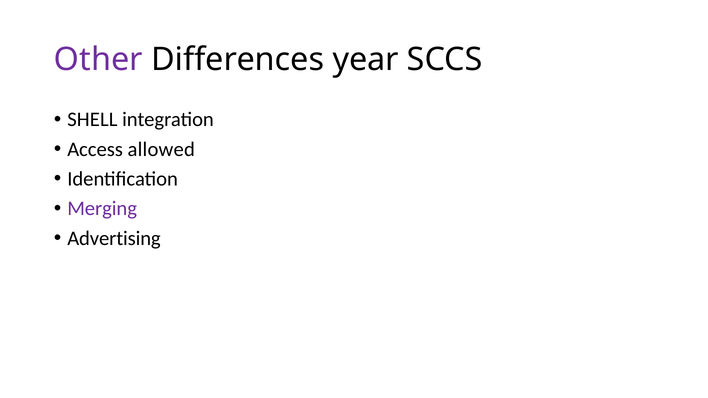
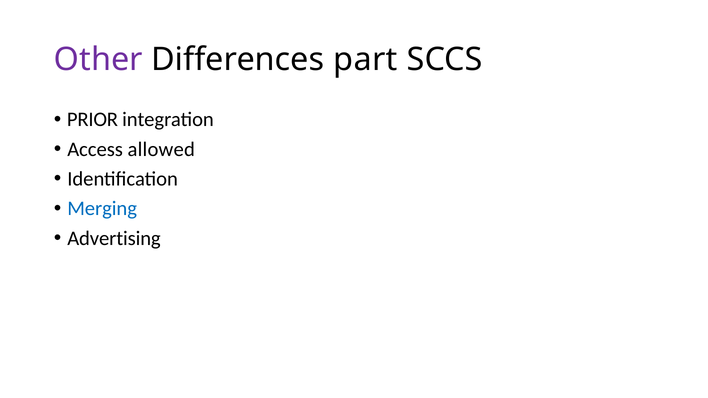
year: year -> part
SHELL: SHELL -> PRIOR
Merging colour: purple -> blue
